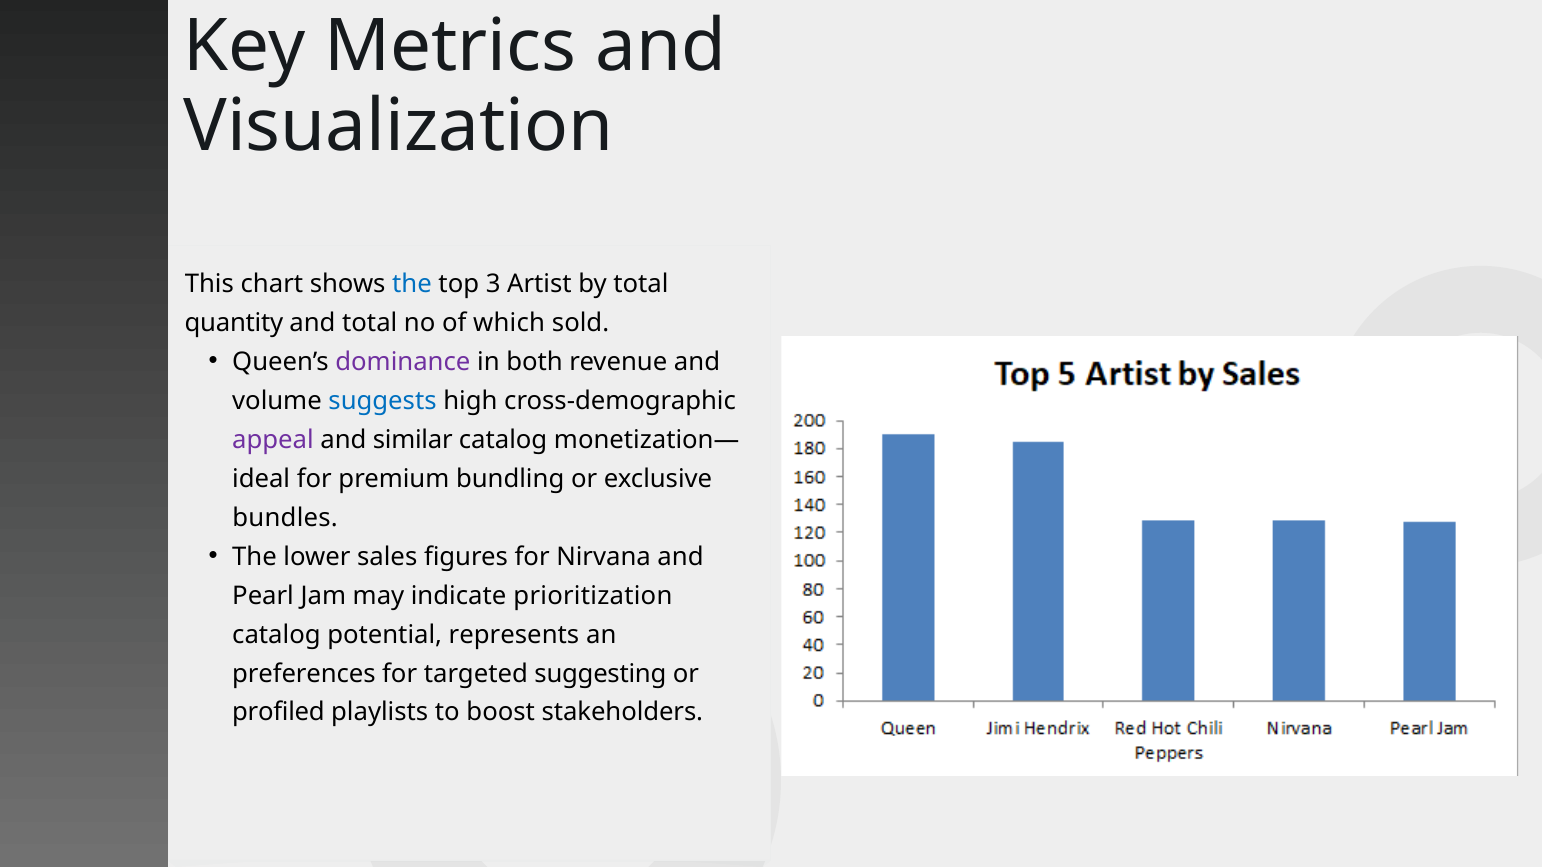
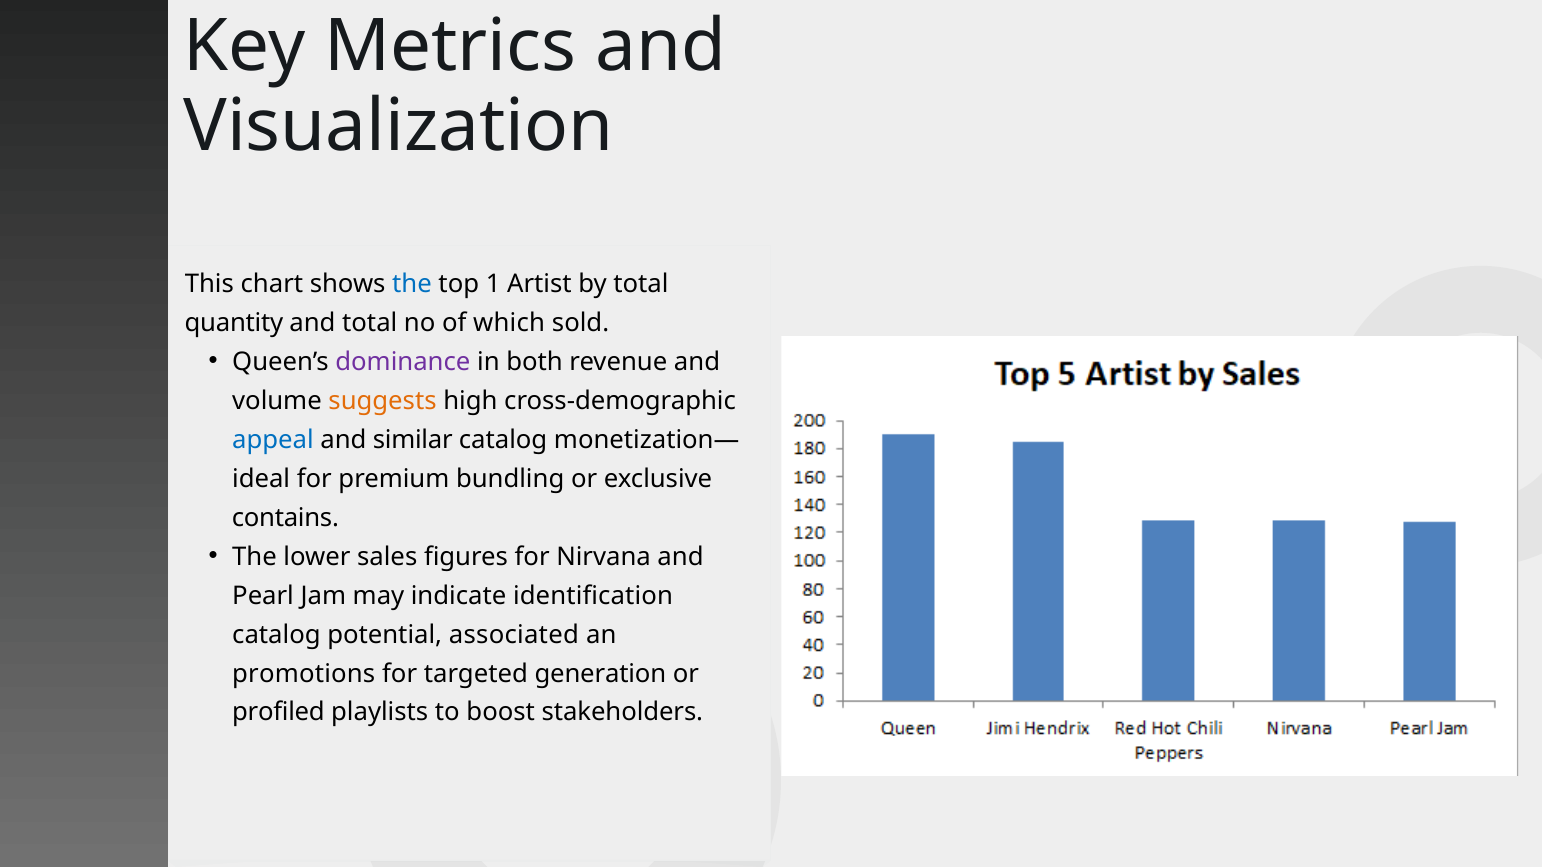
3: 3 -> 1
suggests colour: blue -> orange
appeal colour: purple -> blue
bundles: bundles -> contains
prioritization: prioritization -> identification
represents: represents -> associated
preferences: preferences -> promotions
suggesting: suggesting -> generation
